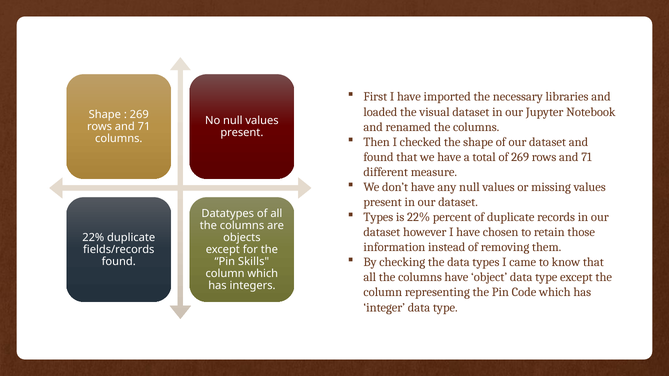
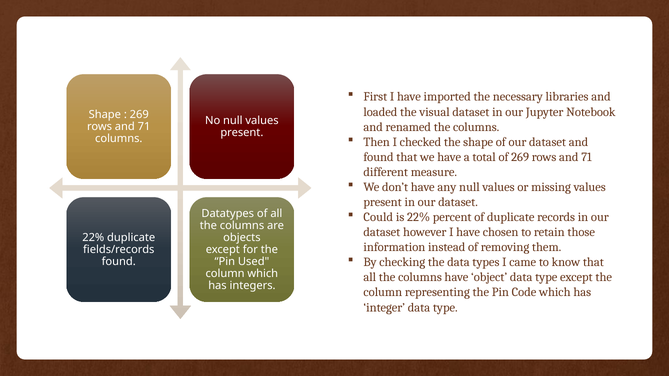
Types at (378, 217): Types -> Could
Skills: Skills -> Used
